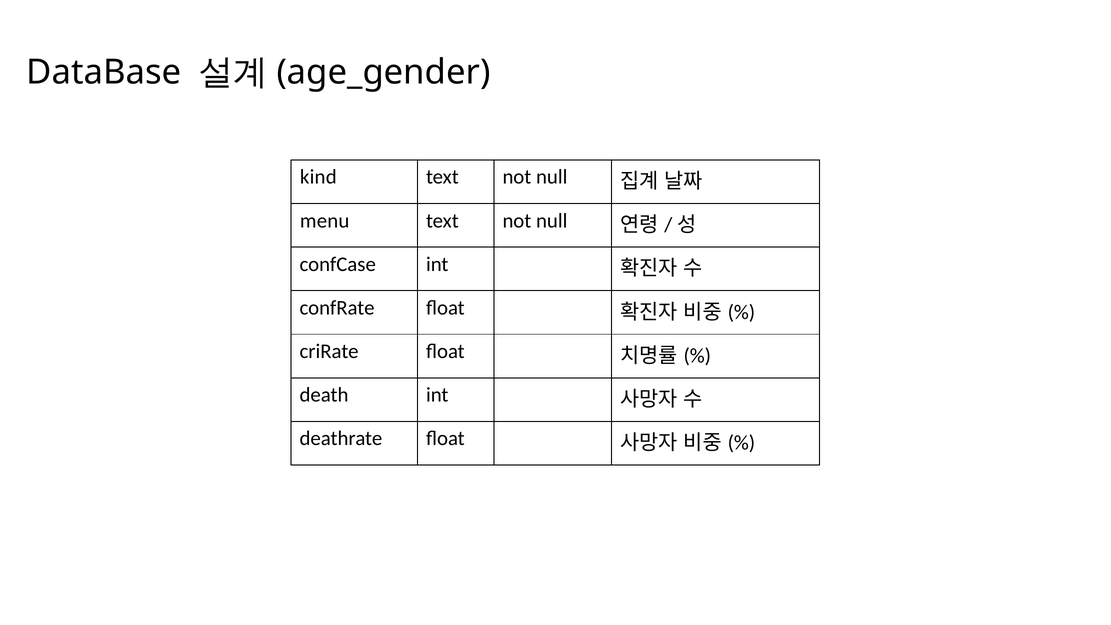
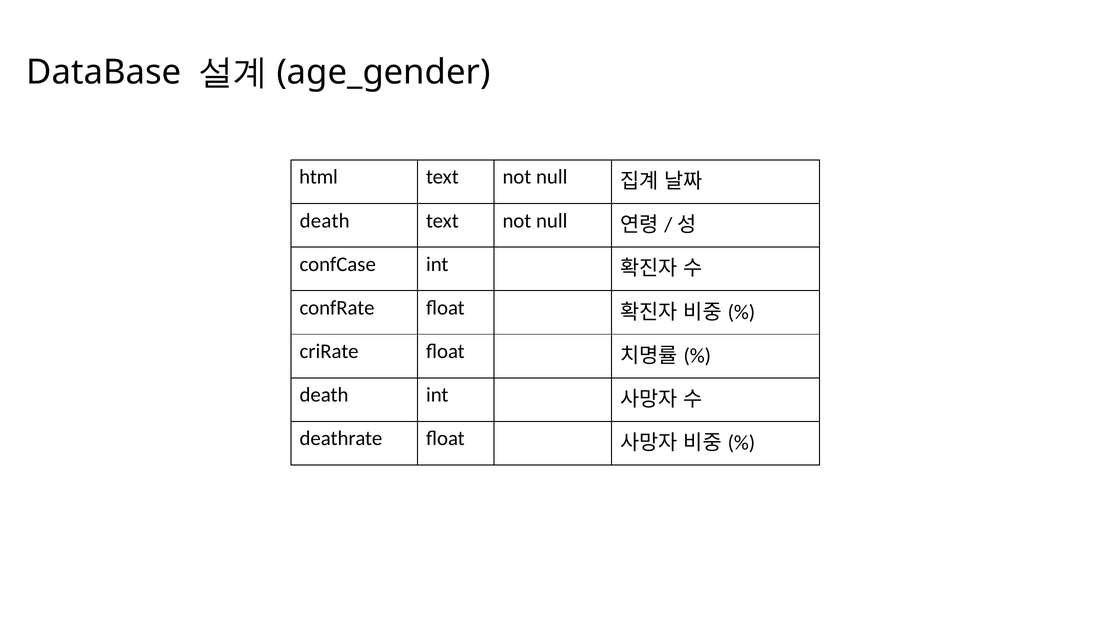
kind: kind -> html
menu at (325, 221): menu -> death
